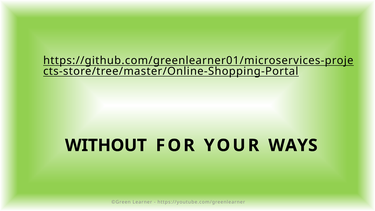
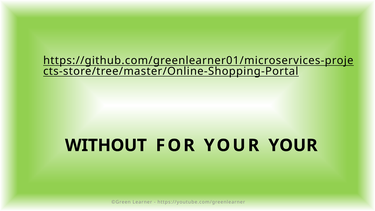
YOUR WAYS: WAYS -> YOUR
